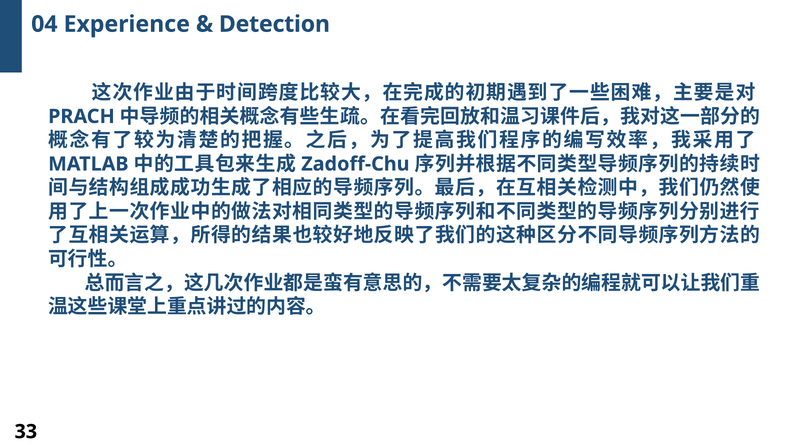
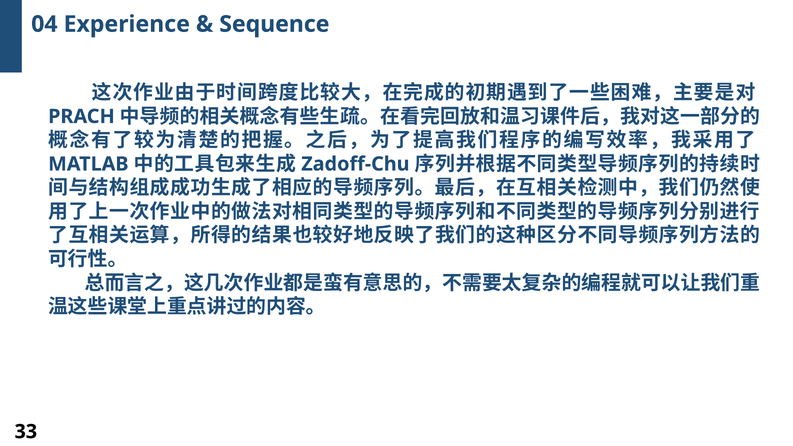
Detection: Detection -> Sequence
